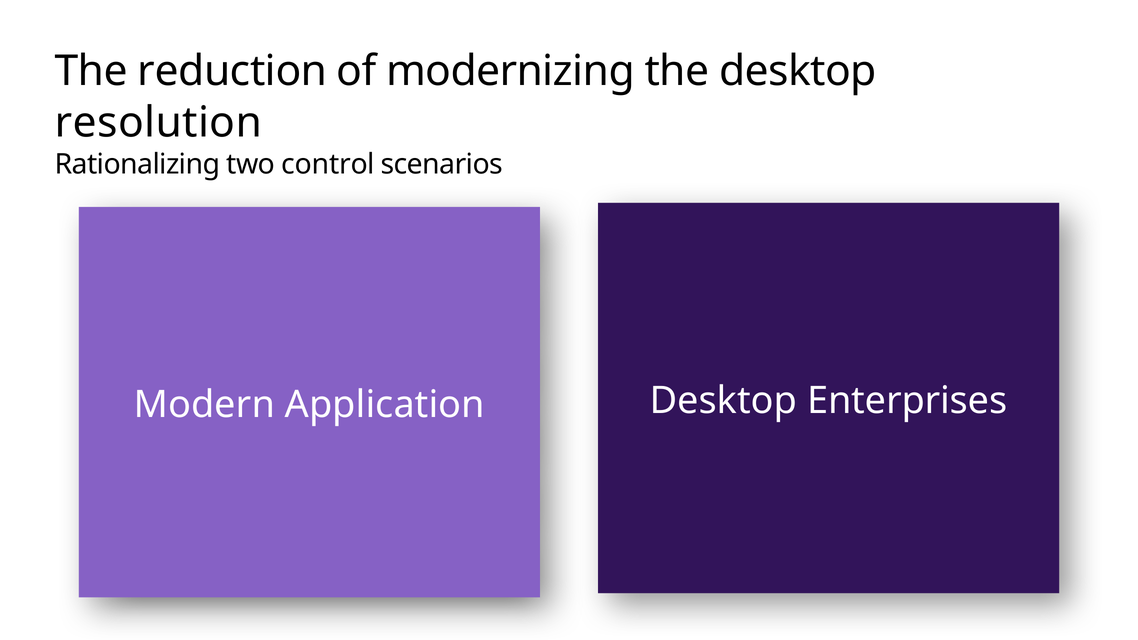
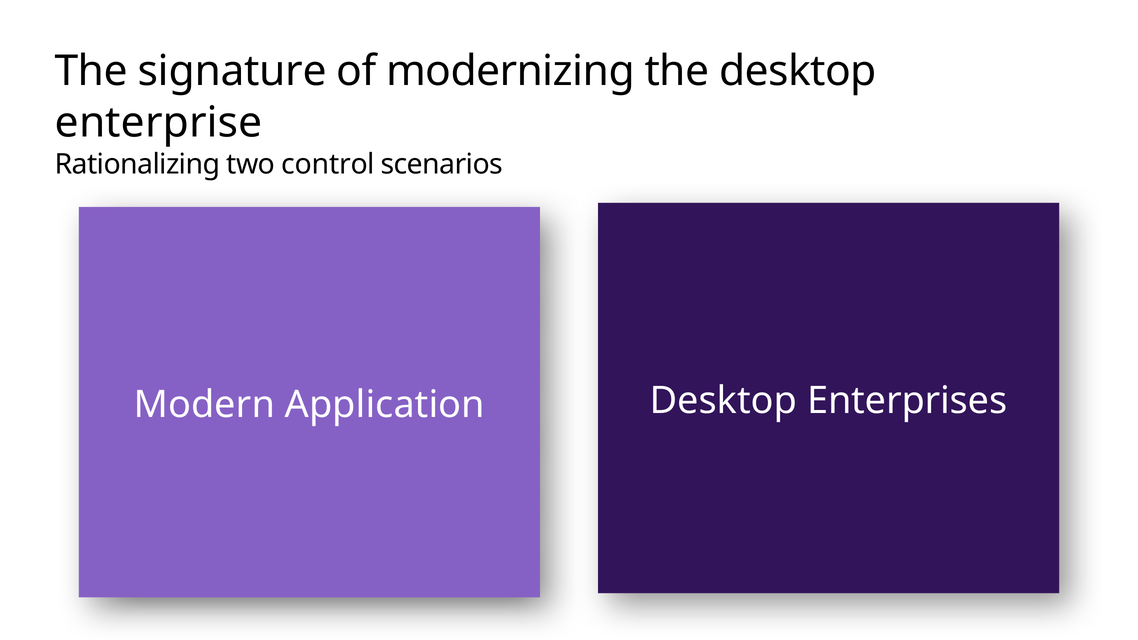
reduction: reduction -> signature
resolution: resolution -> enterprise
